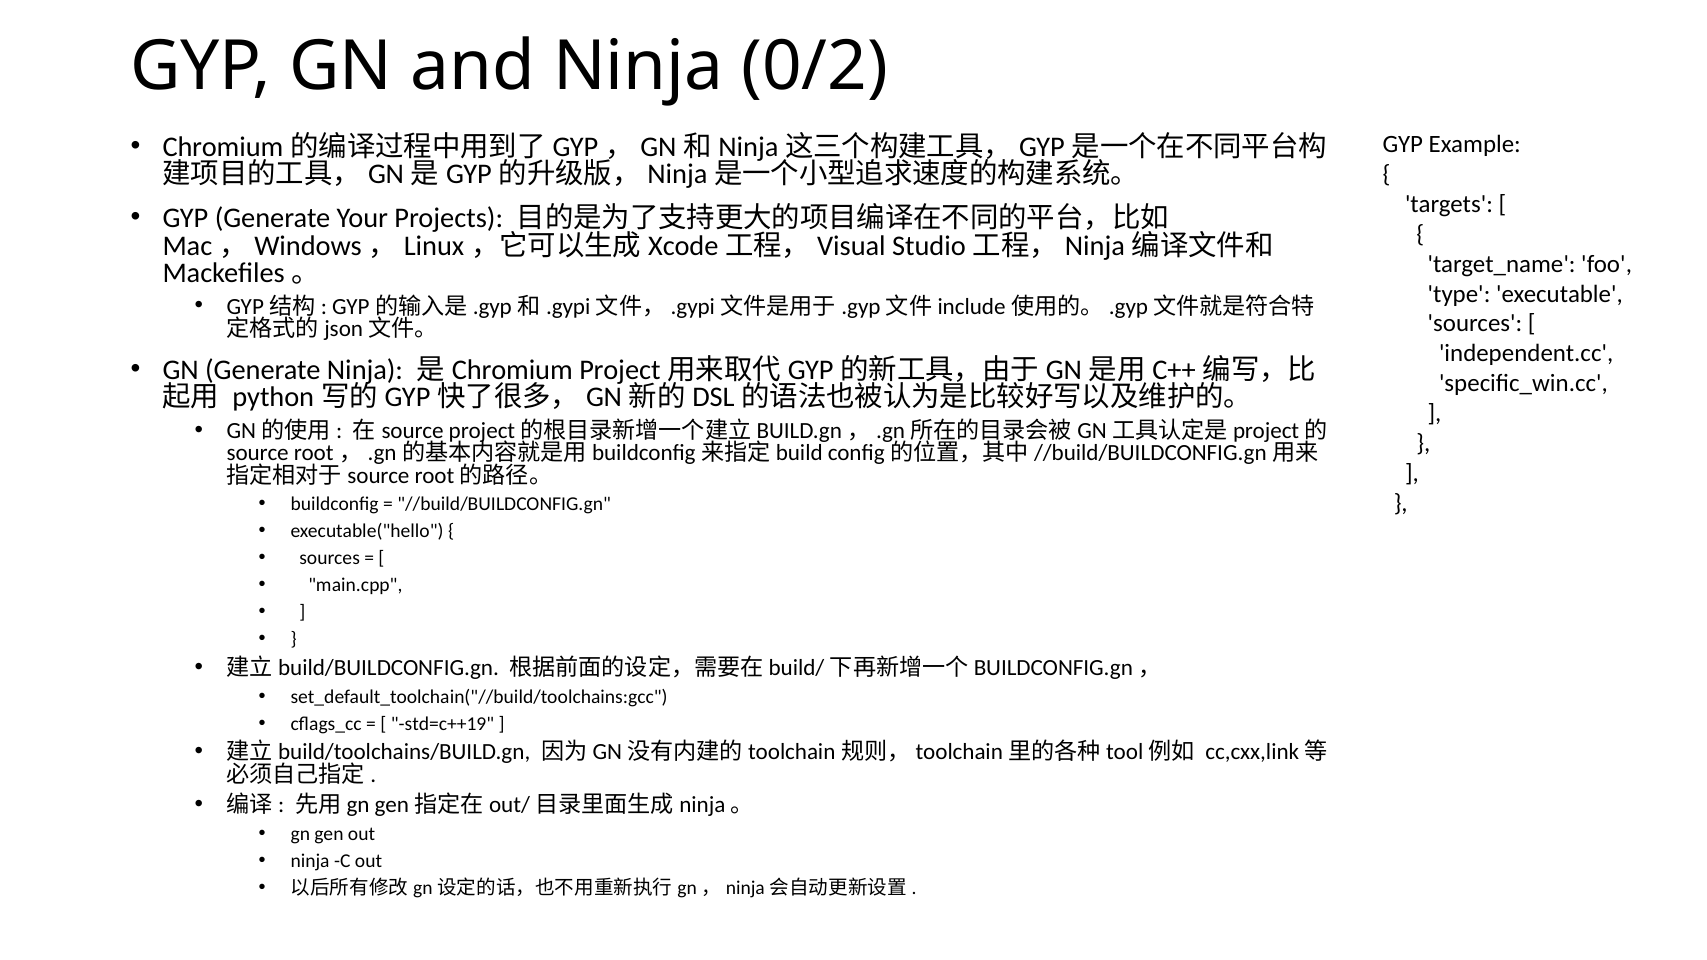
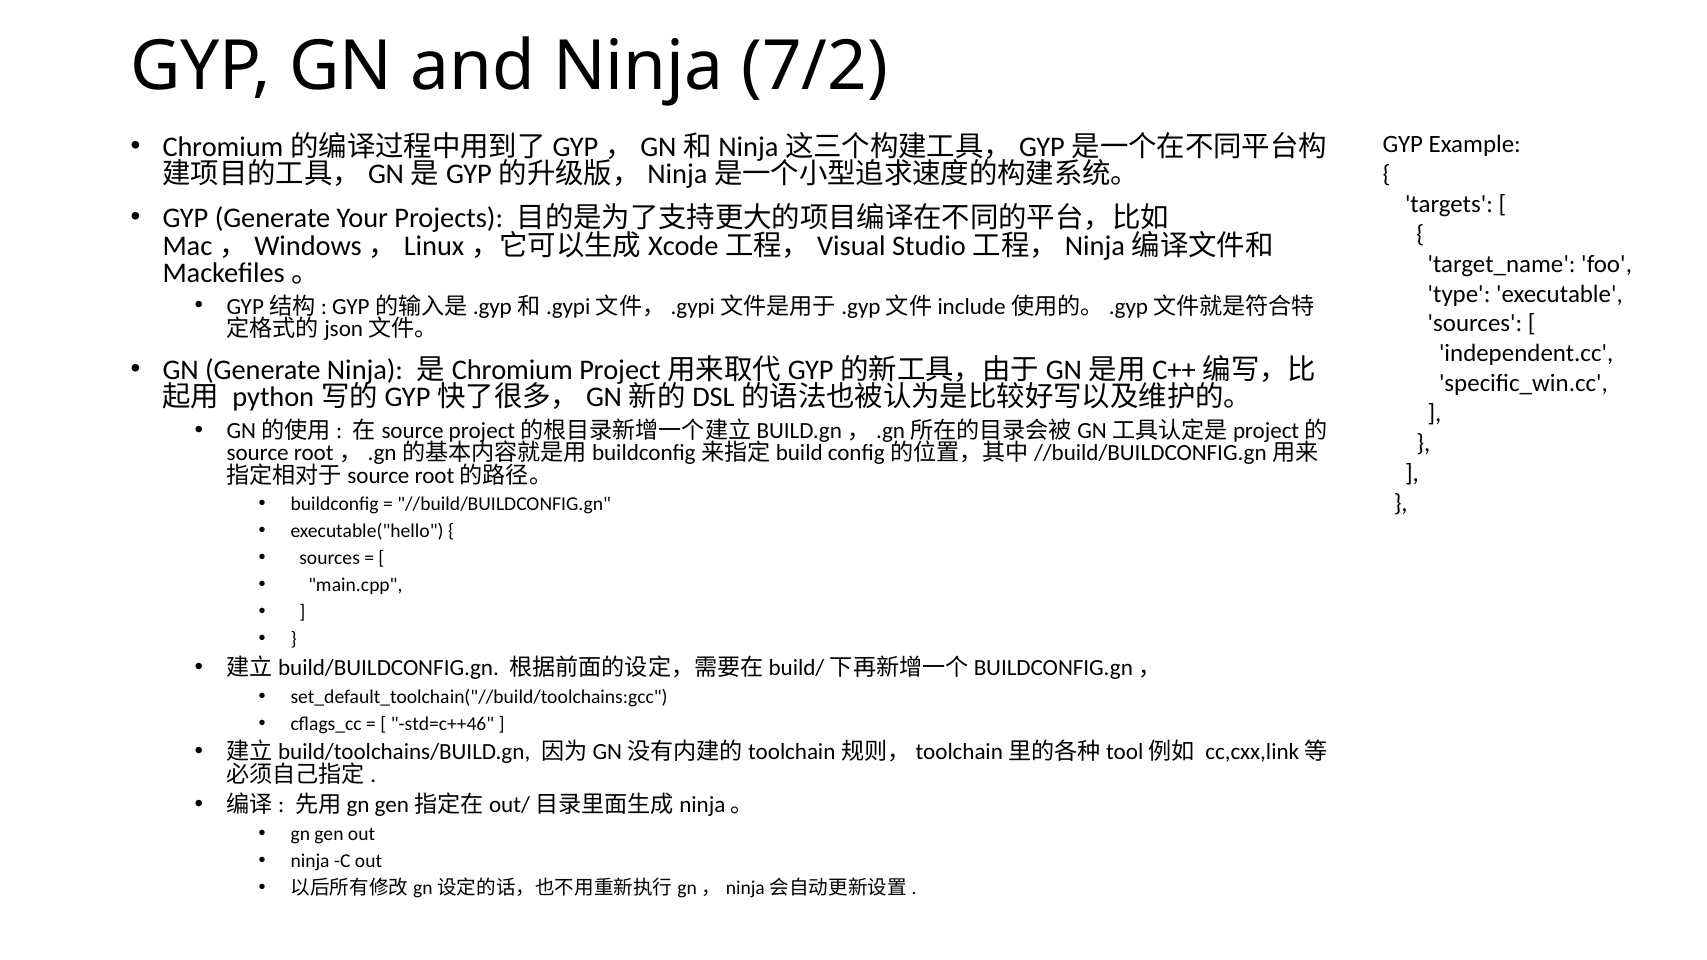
0/2: 0/2 -> 7/2
std=c++19: std=c++19 -> std=c++46
